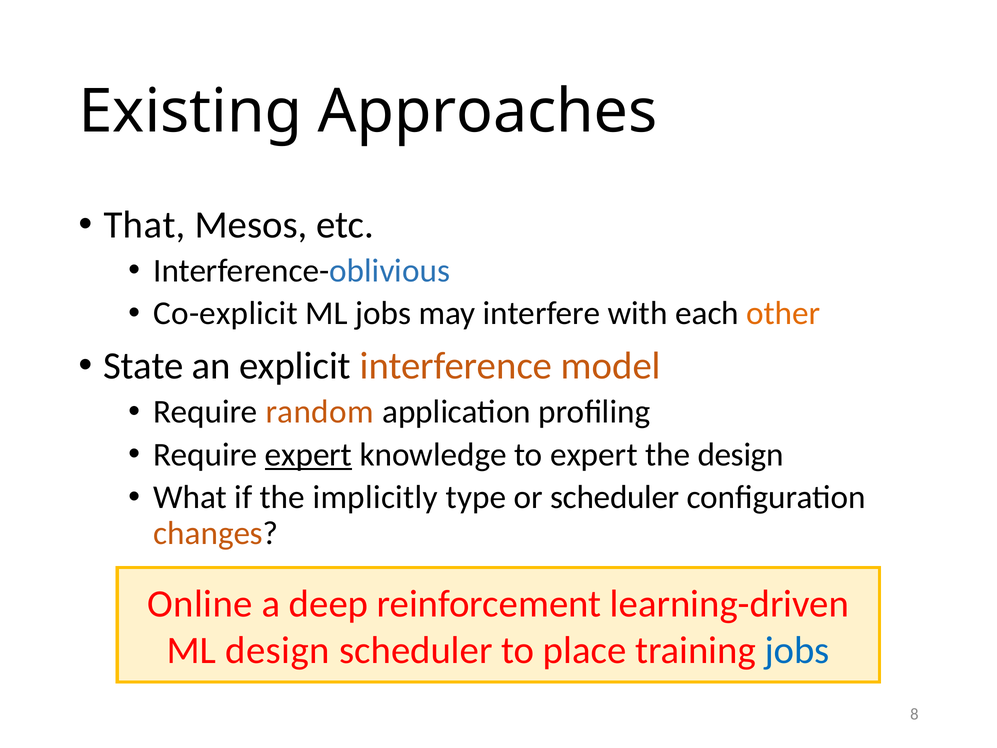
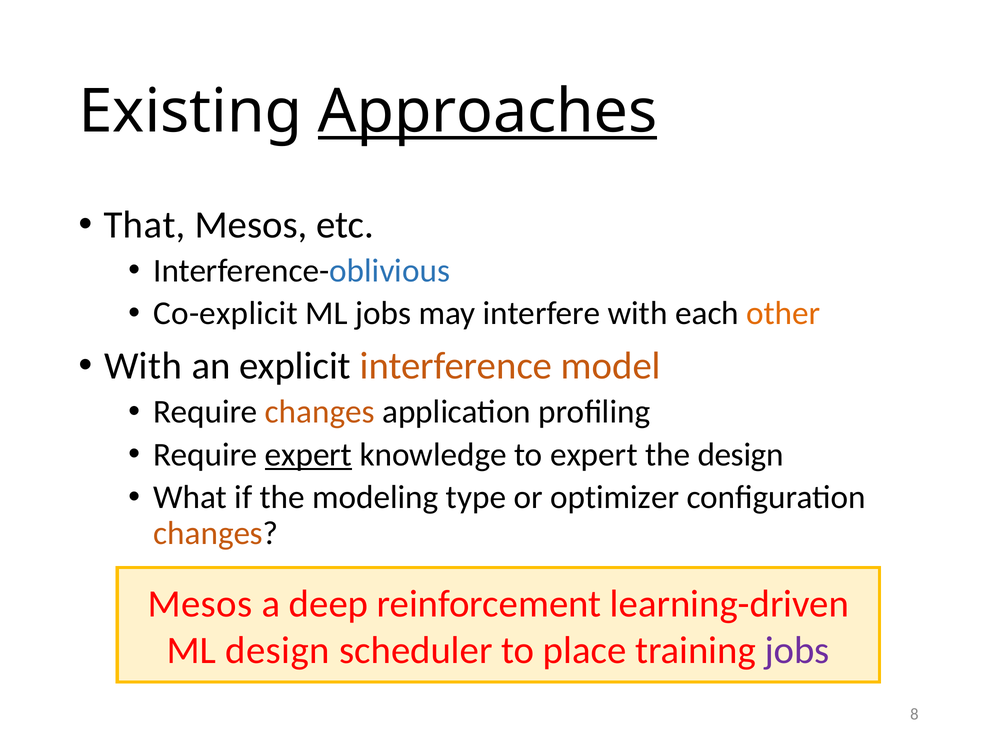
Approaches underline: none -> present
State at (143, 366): State -> With
Require random: random -> changes
implicitly: implicitly -> modeling
or scheduler: scheduler -> optimizer
Online at (200, 604): Online -> Mesos
jobs at (797, 650) colour: blue -> purple
